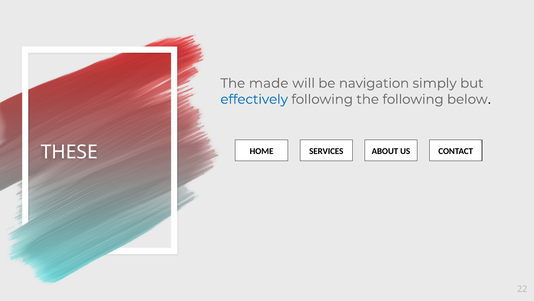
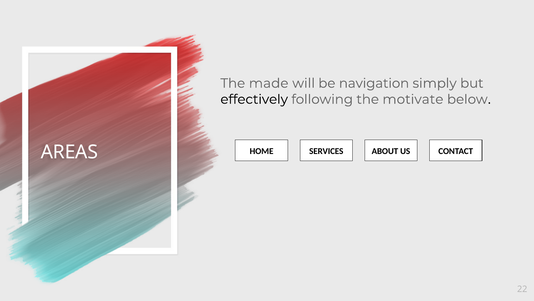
effectively colour: blue -> black
the following: following -> motivate
THESE: THESE -> AREAS
